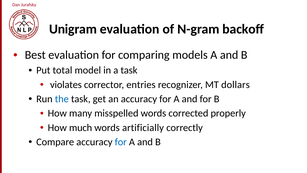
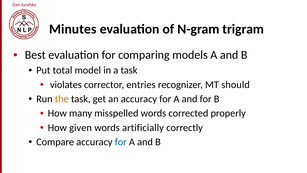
Unigram: Unigram -> Minutes
backoff: backoff -> trigram
dollars: dollars -> should
the colour: blue -> orange
much: much -> given
